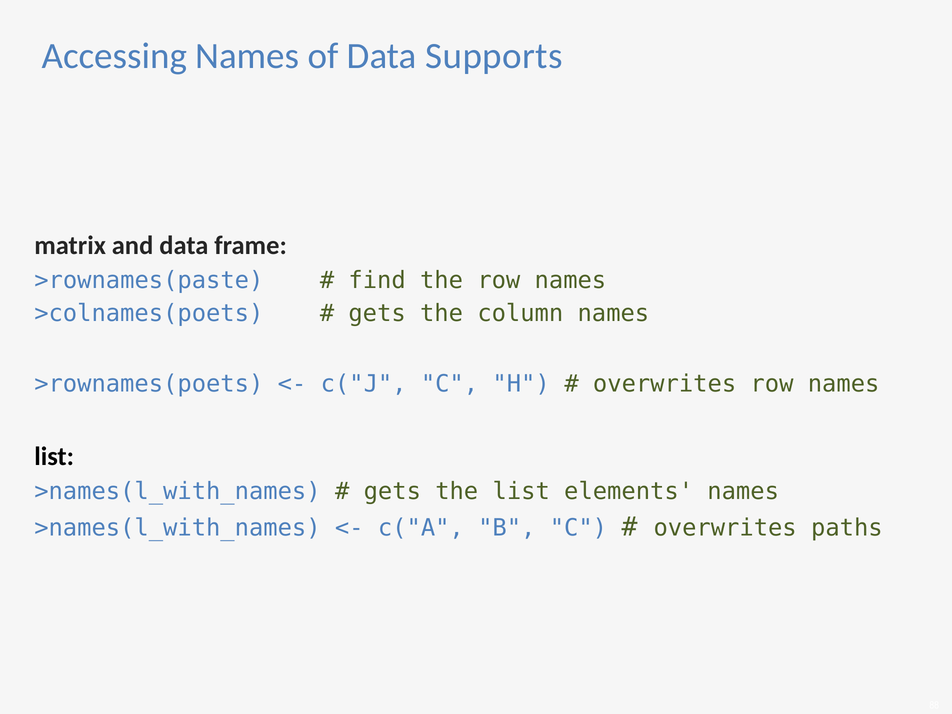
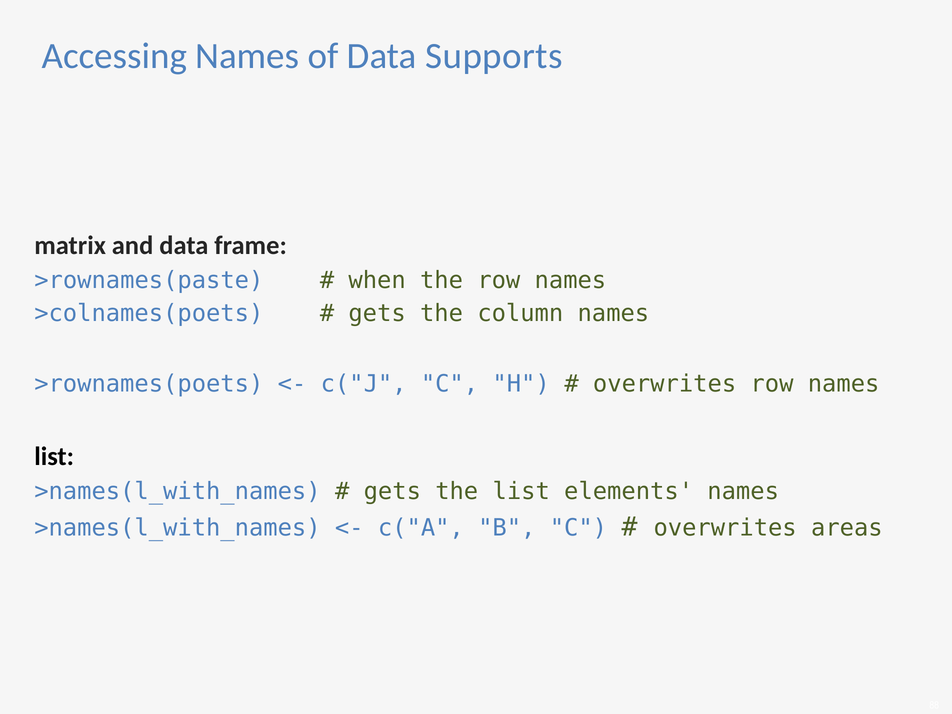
find: find -> when
paths: paths -> areas
